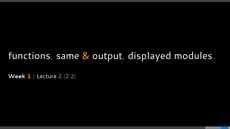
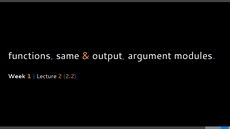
displayed: displayed -> argument
